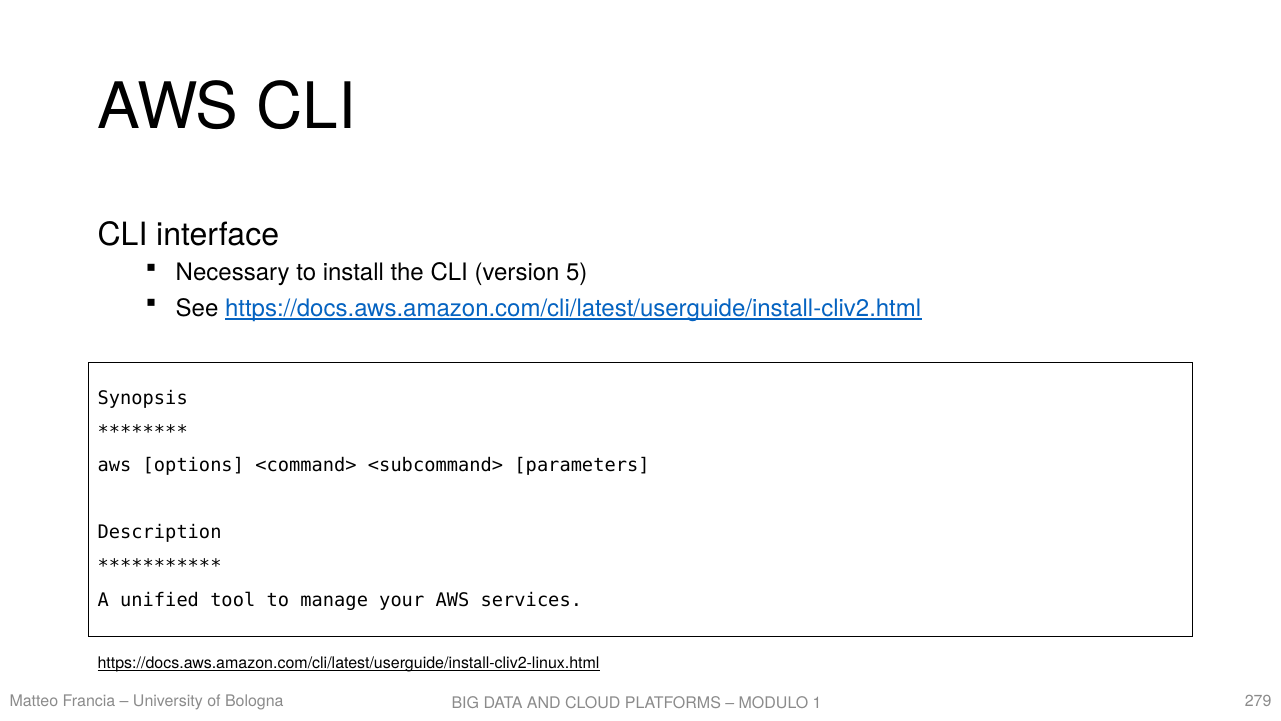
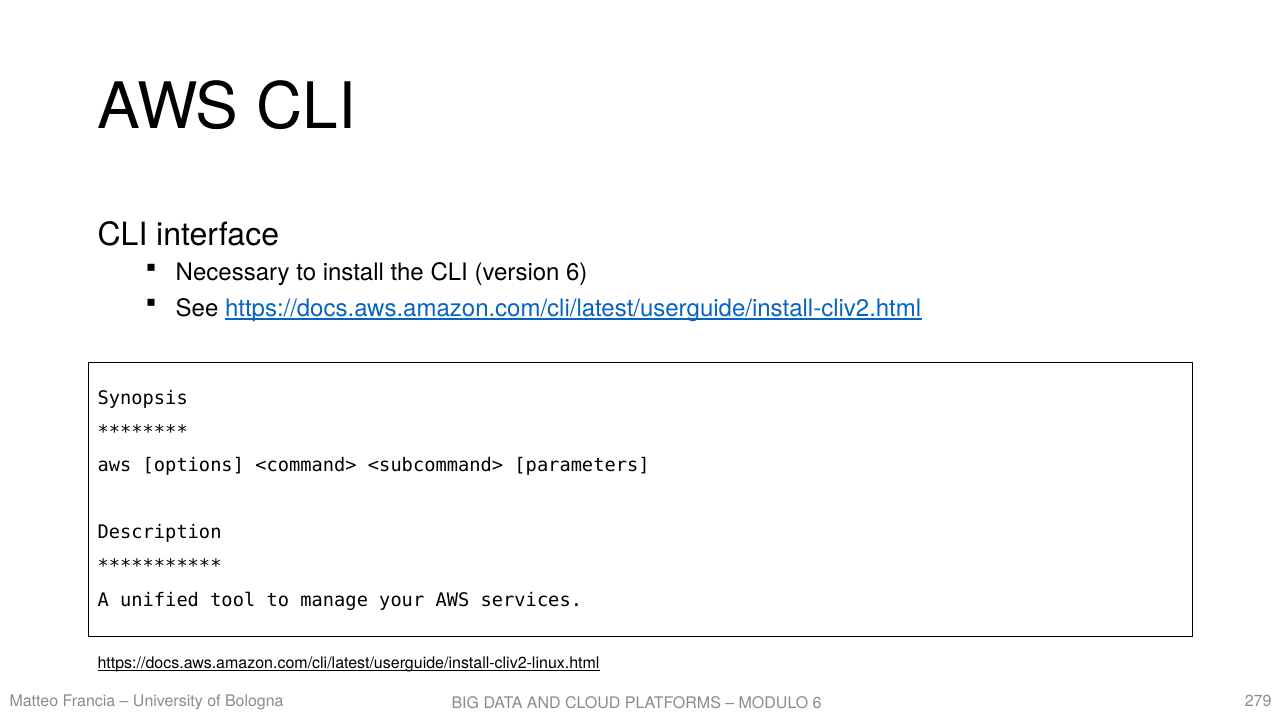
version 5: 5 -> 6
1 at (817, 702): 1 -> 6
